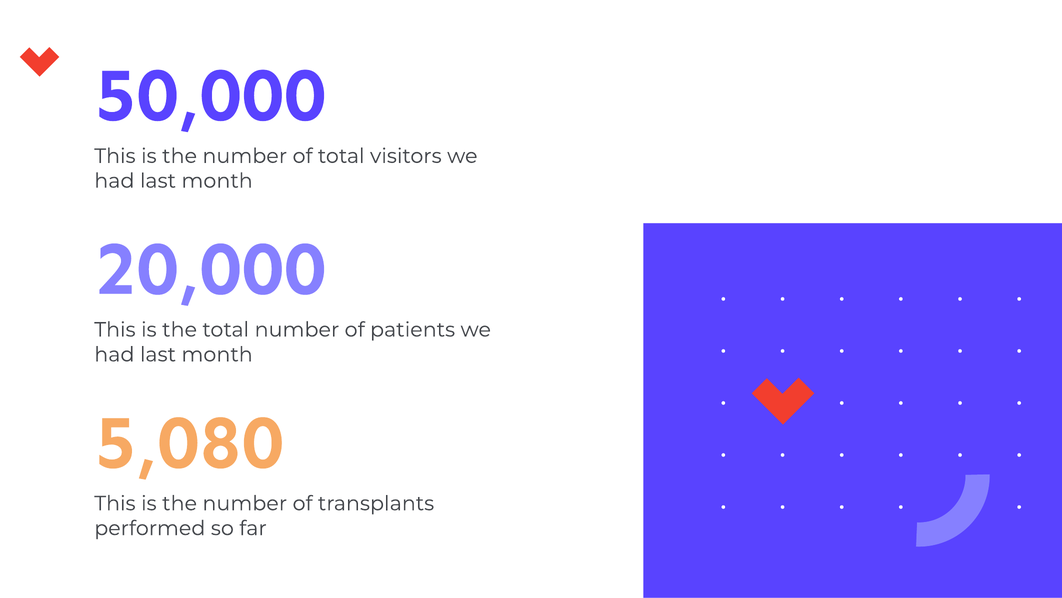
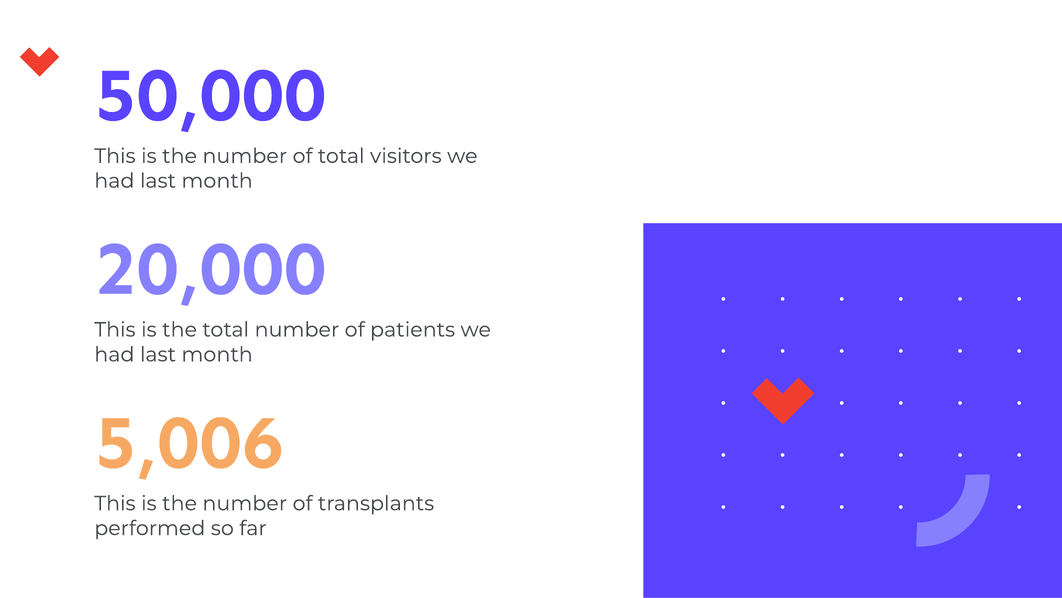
5,080: 5,080 -> 5,006
